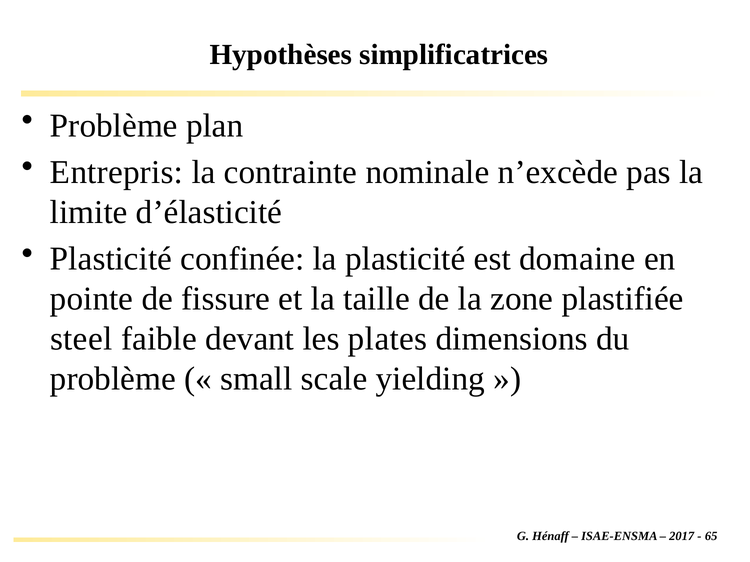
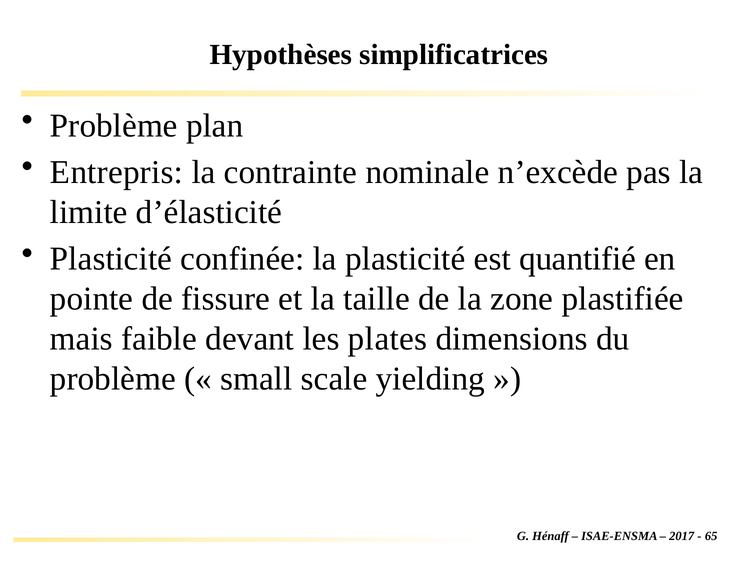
domaine: domaine -> quantifié
steel: steel -> mais
